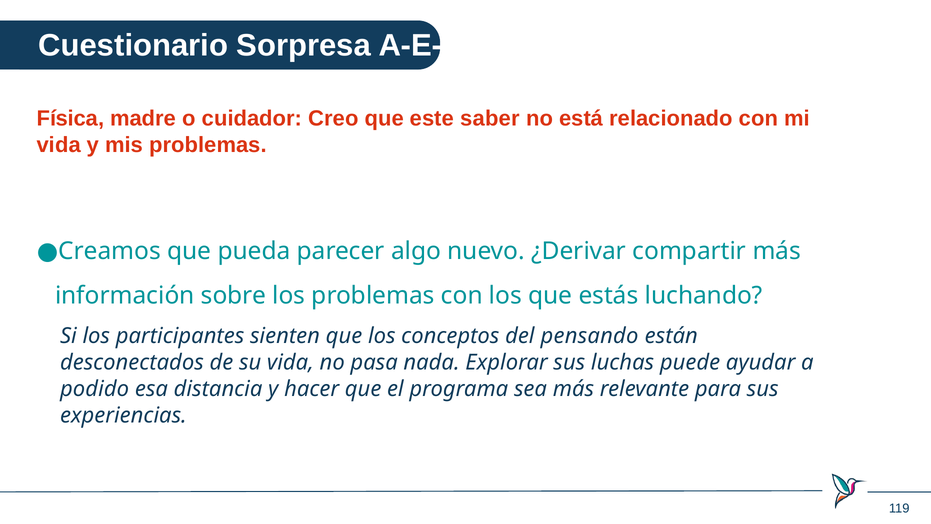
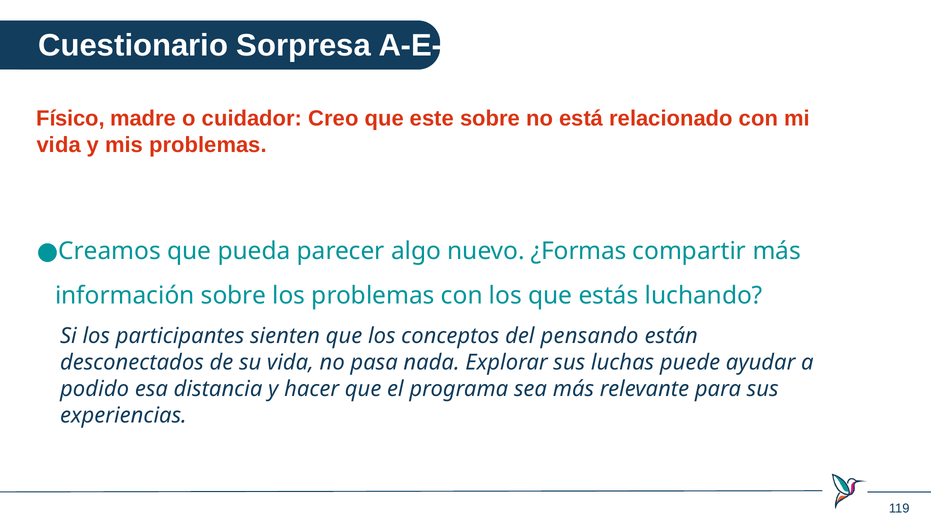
Física: Física -> Físico
este saber: saber -> sobre
¿Derivar: ¿Derivar -> ¿Formas
